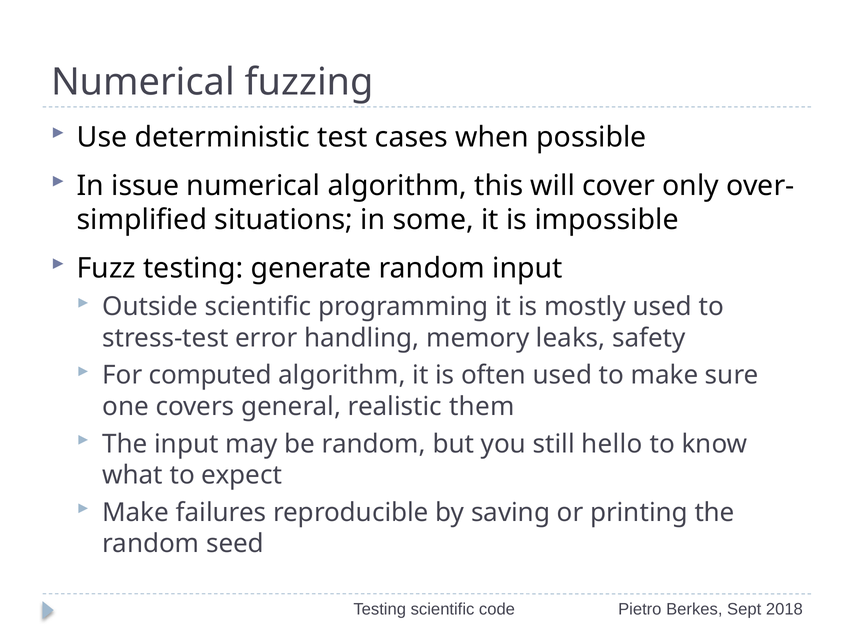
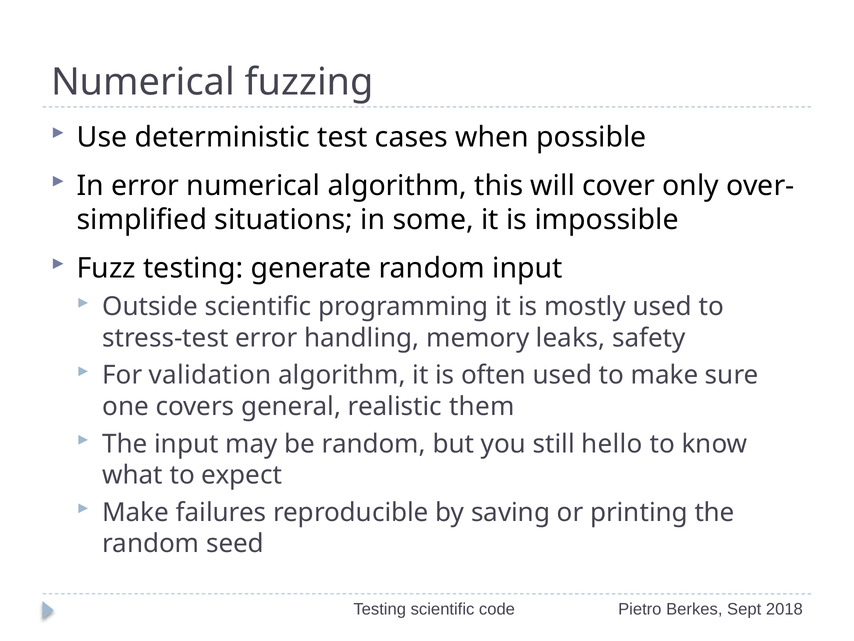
In issue: issue -> error
computed: computed -> validation
